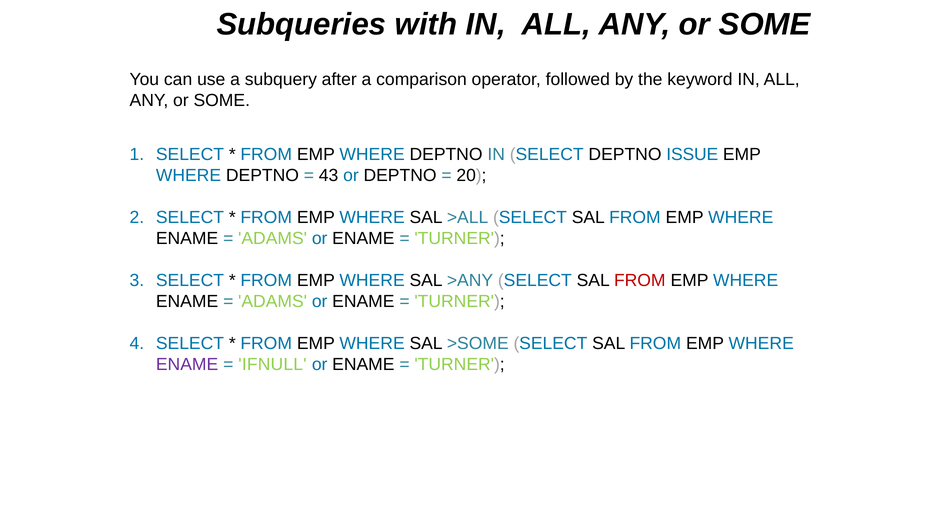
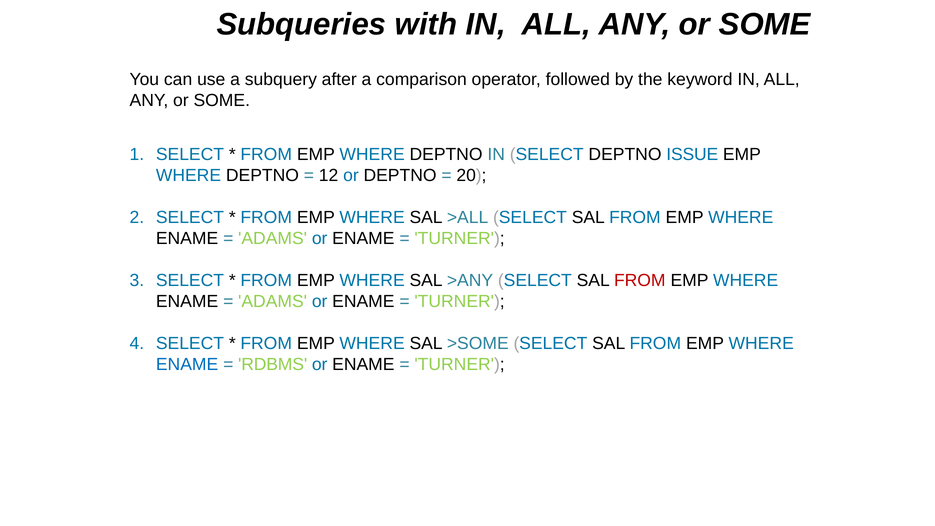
43: 43 -> 12
ENAME at (187, 365) colour: purple -> blue
IFNULL: IFNULL -> RDBMS
